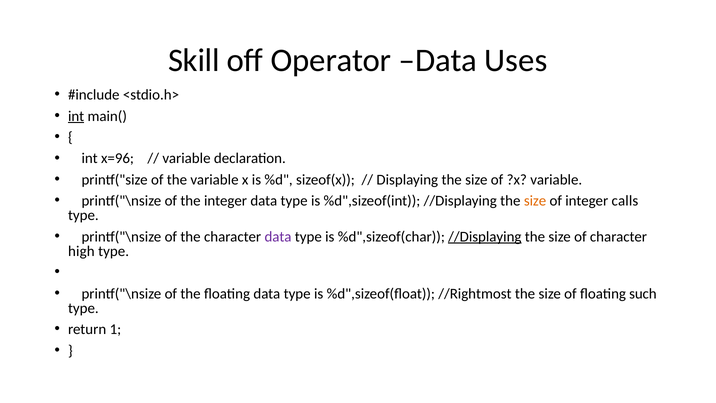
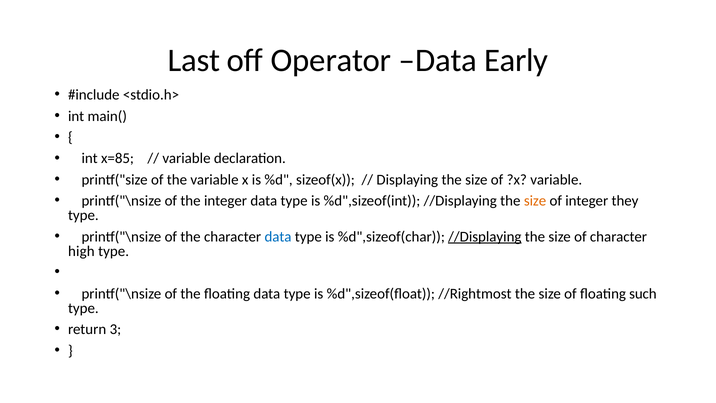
Skill: Skill -> Last
Uses: Uses -> Early
int at (76, 116) underline: present -> none
x=96: x=96 -> x=85
calls: calls -> they
data at (278, 237) colour: purple -> blue
1: 1 -> 3
